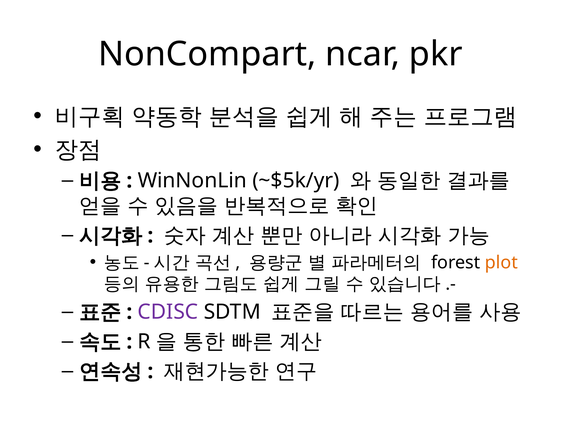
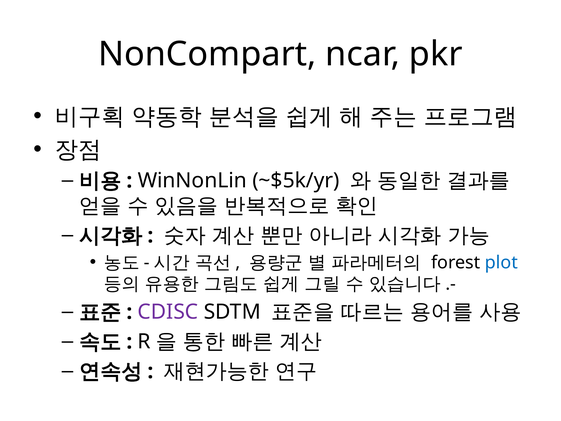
plot colour: orange -> blue
